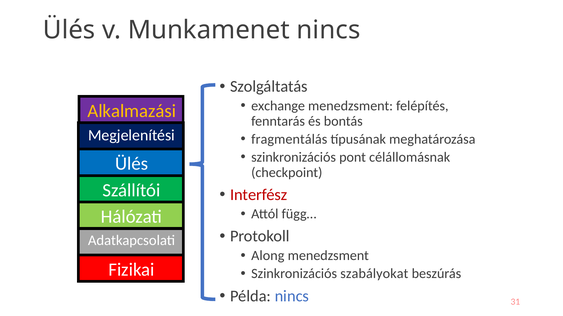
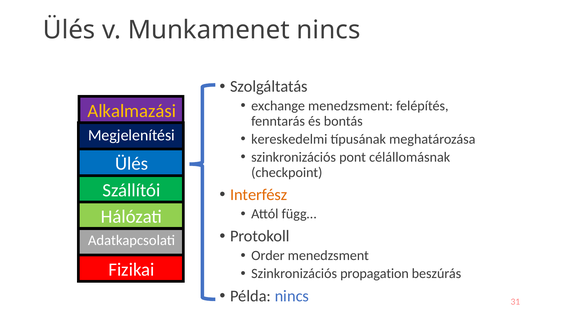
fragmentálás: fragmentálás -> kereskedelmi
Interfész colour: red -> orange
Along: Along -> Order
szabályokat: szabályokat -> propagation
